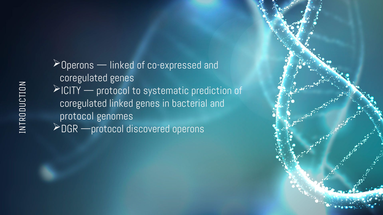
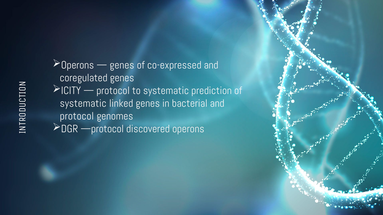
linked at (122, 65): linked -> genes
coregulated at (83, 103): coregulated -> systematic
